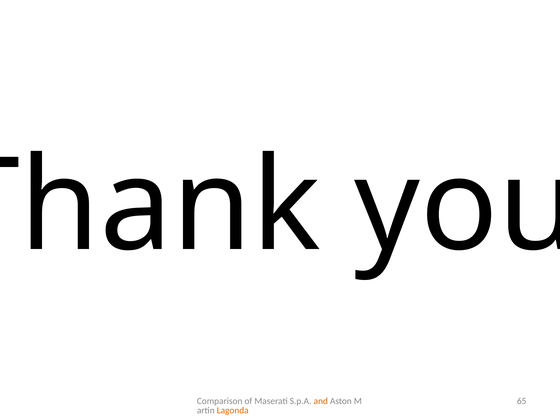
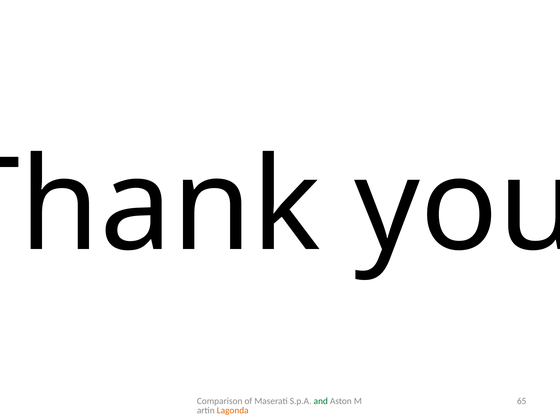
and colour: orange -> green
